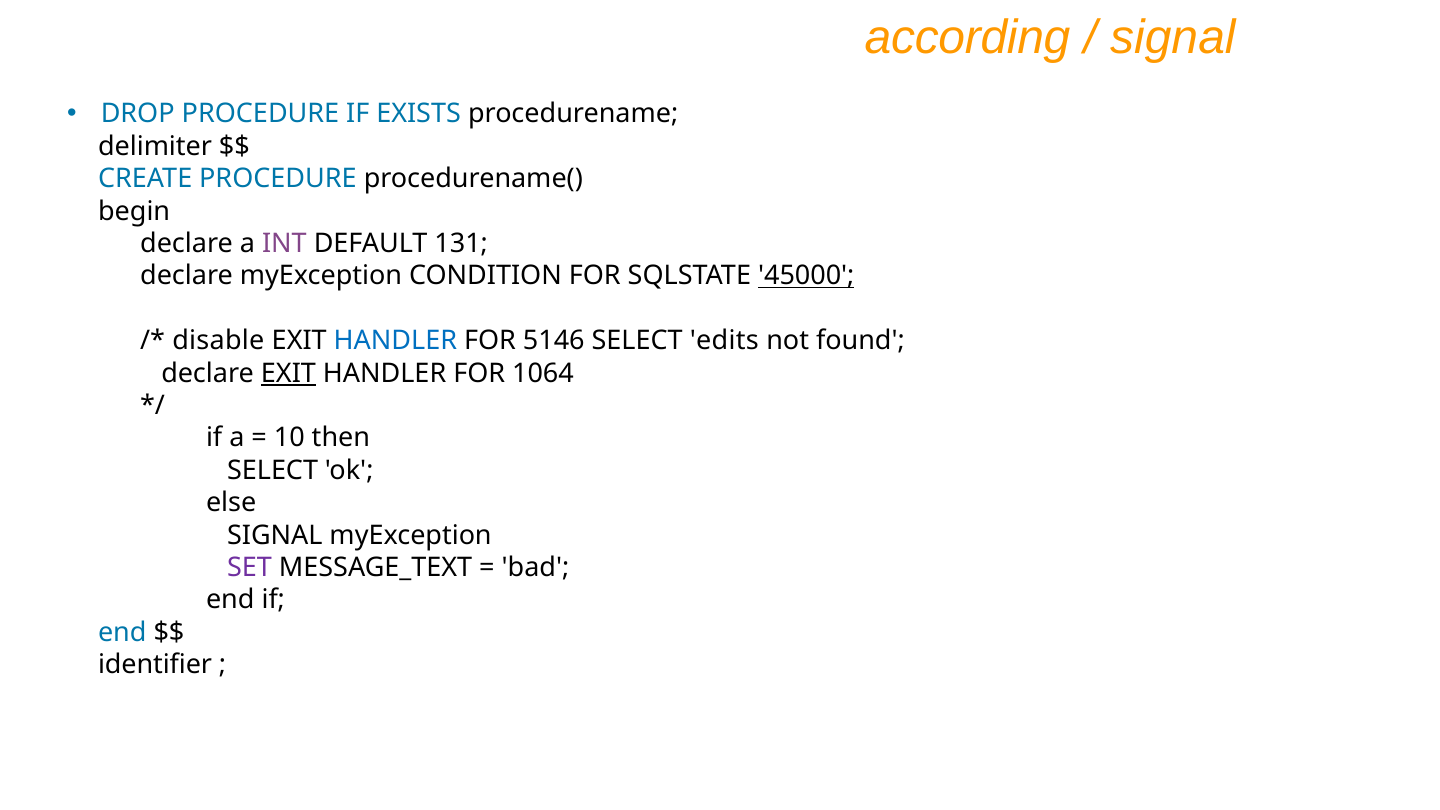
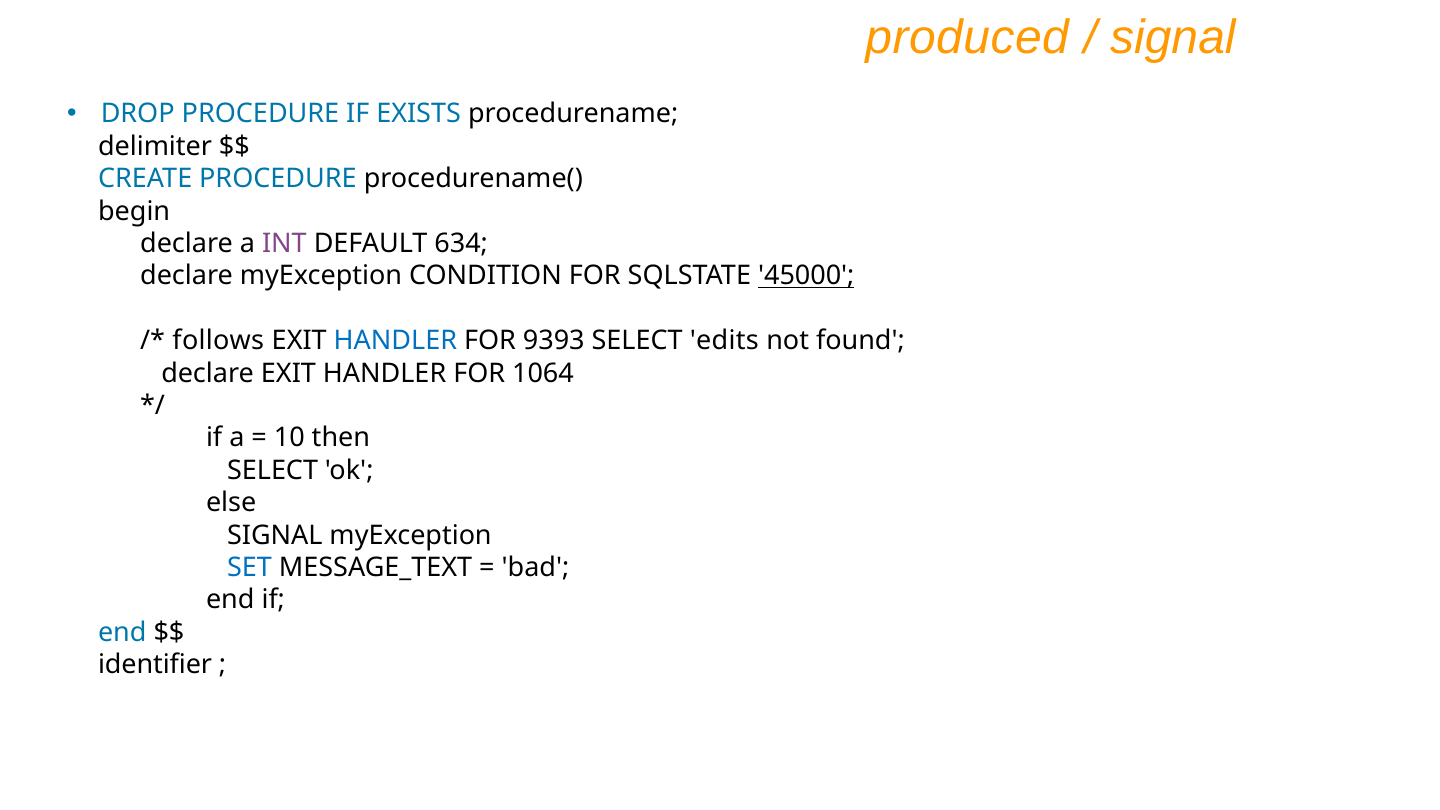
according: according -> produced
131: 131 -> 634
disable: disable -> follows
5146: 5146 -> 9393
EXIT at (288, 373) underline: present -> none
SET colour: purple -> blue
